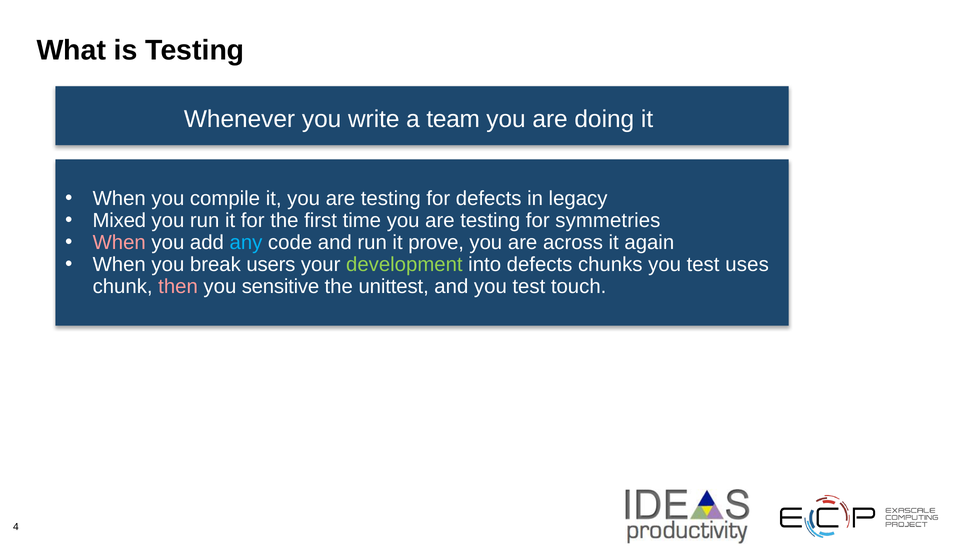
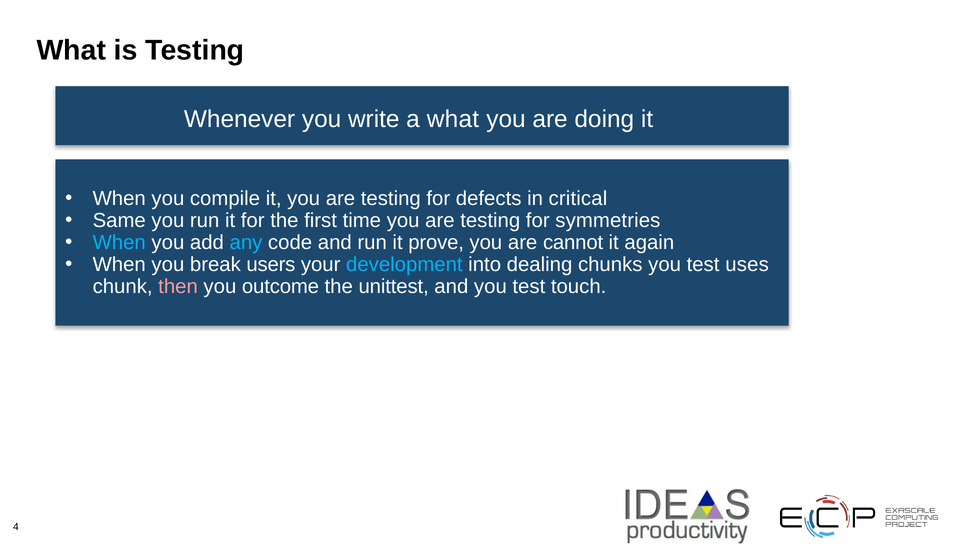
a team: team -> what
legacy: legacy -> critical
Mixed: Mixed -> Same
When at (119, 242) colour: pink -> light blue
across: across -> cannot
development colour: light green -> light blue
into defects: defects -> dealing
sensitive: sensitive -> outcome
